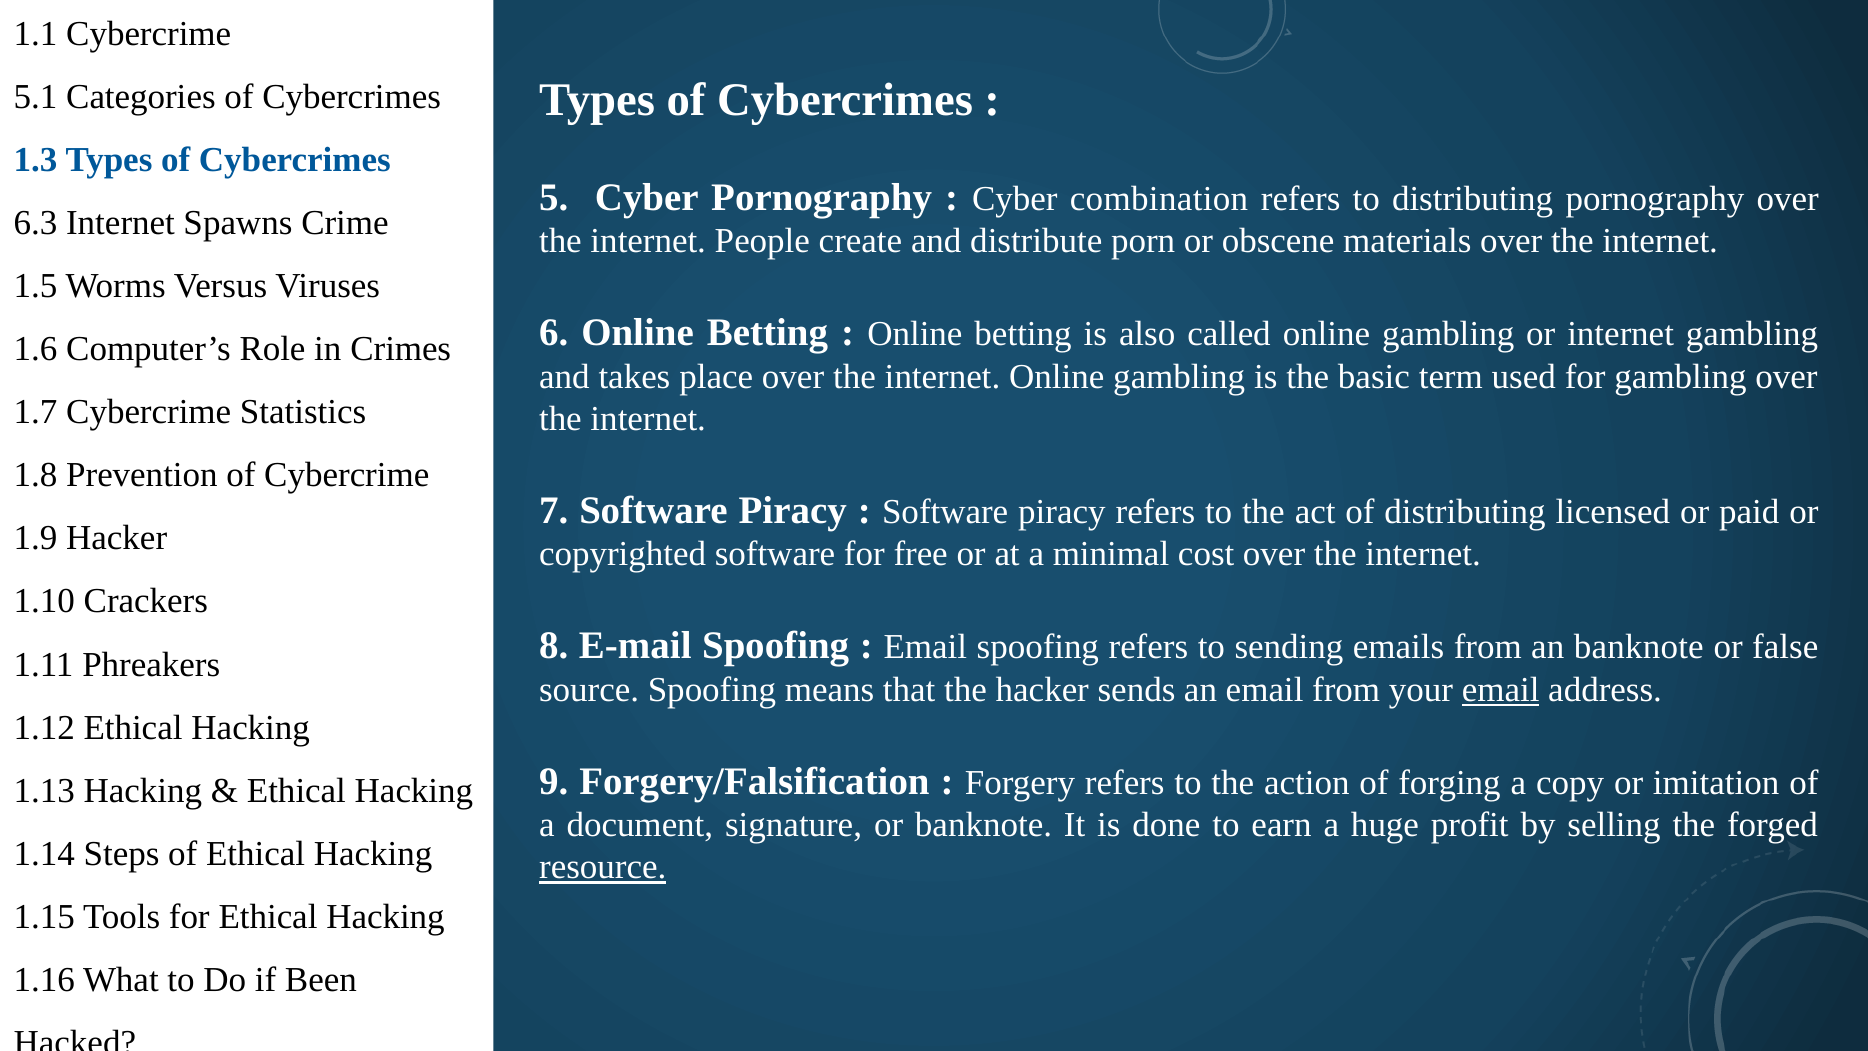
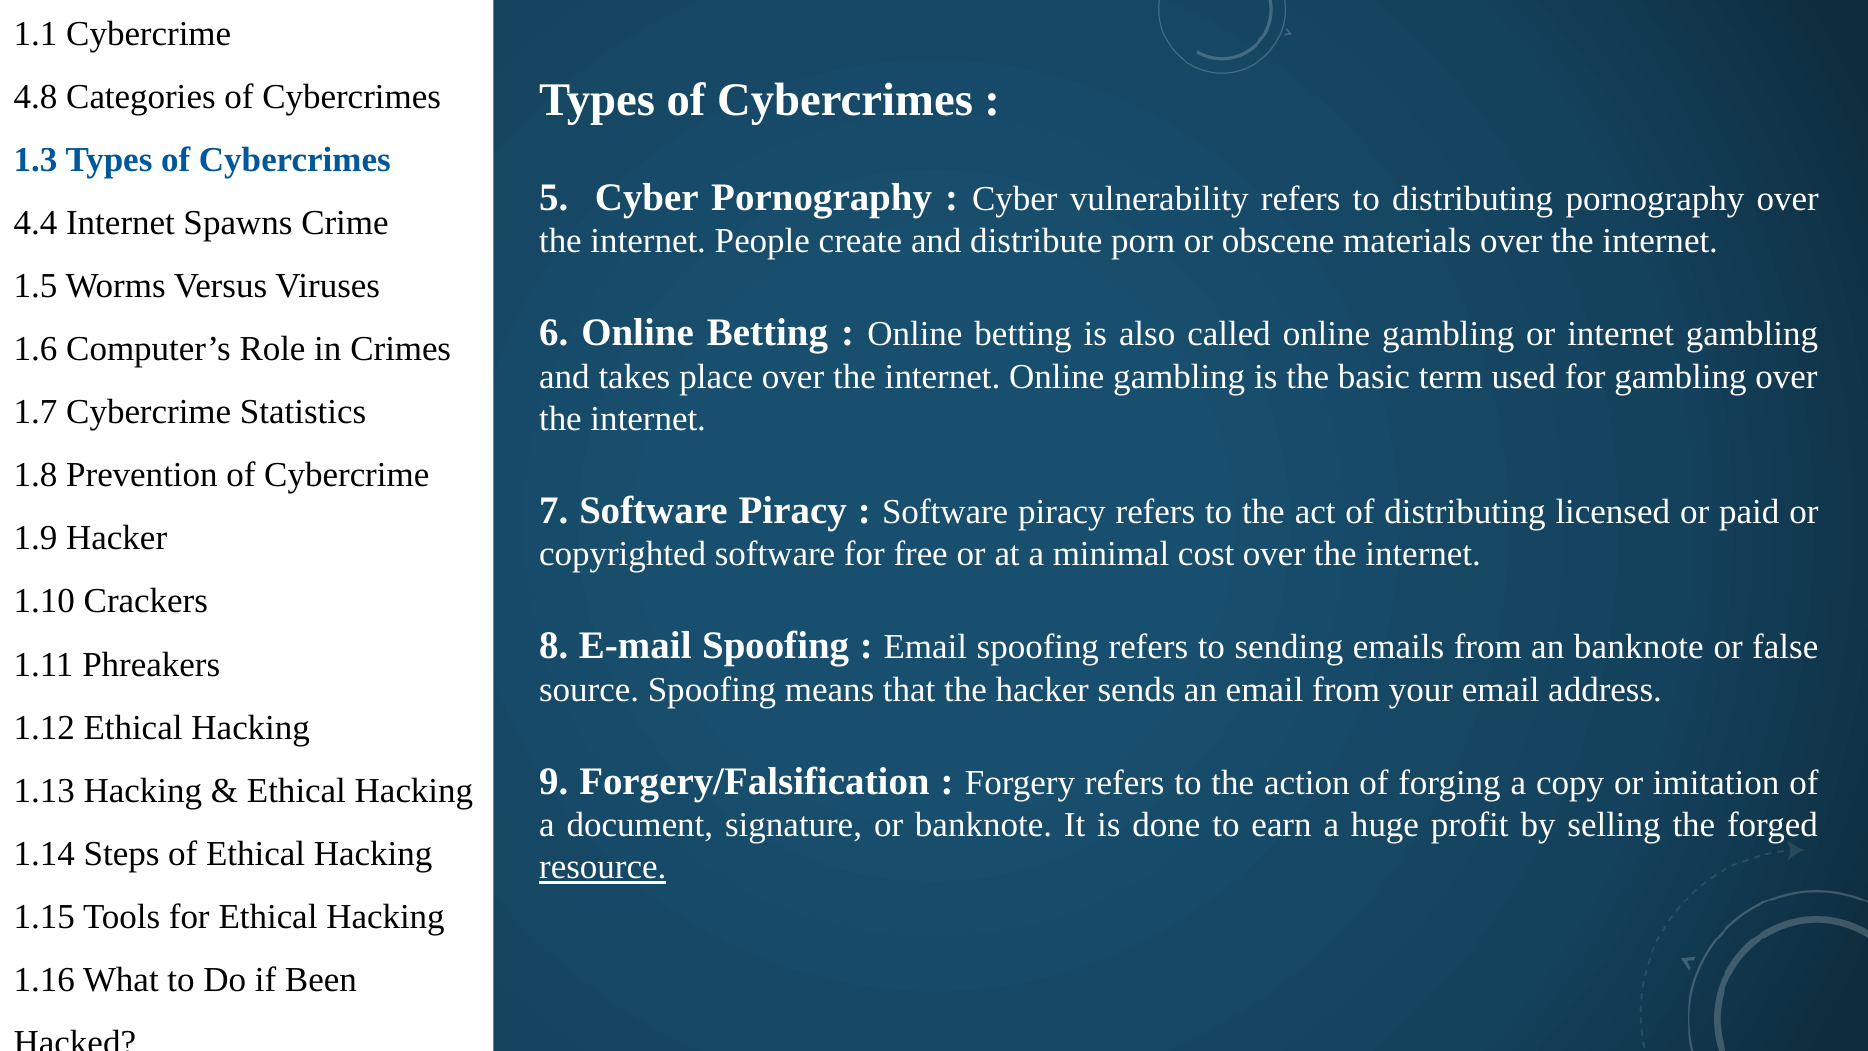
5.1: 5.1 -> 4.8
combination: combination -> vulnerability
6.3: 6.3 -> 4.4
email at (1501, 690) underline: present -> none
